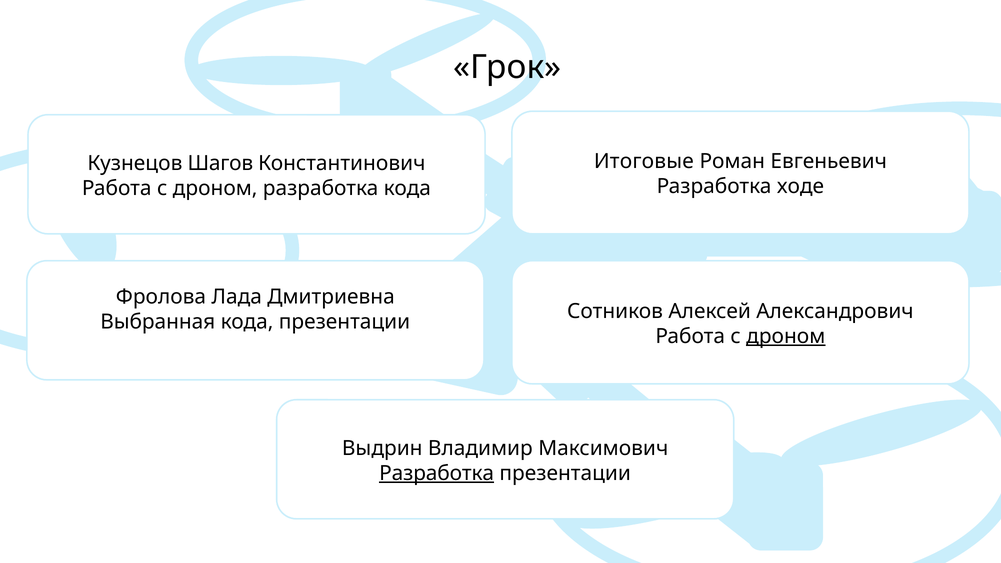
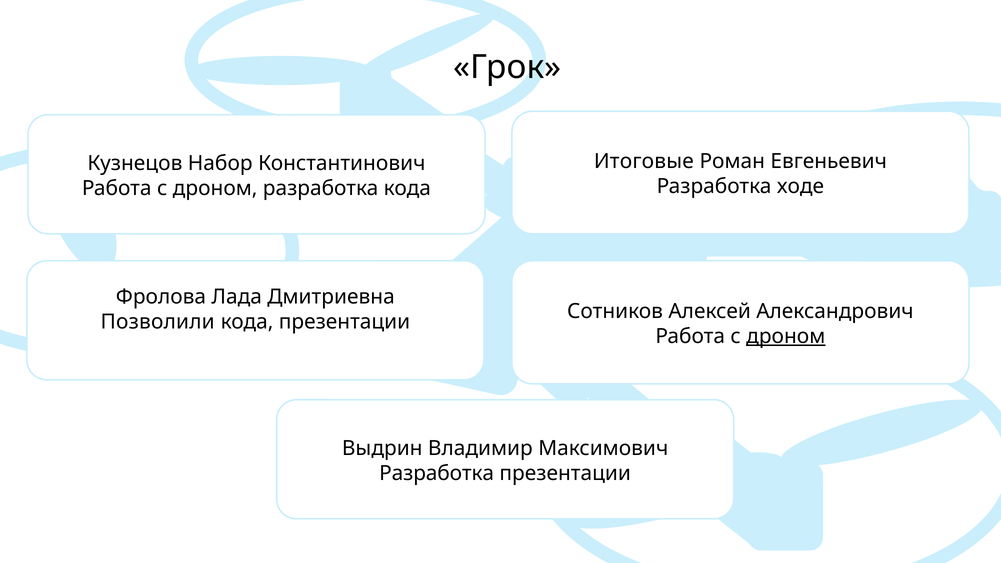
Шагов: Шагов -> Набор
Выбранная: Выбранная -> Позволили
Разработка at (437, 473) underline: present -> none
